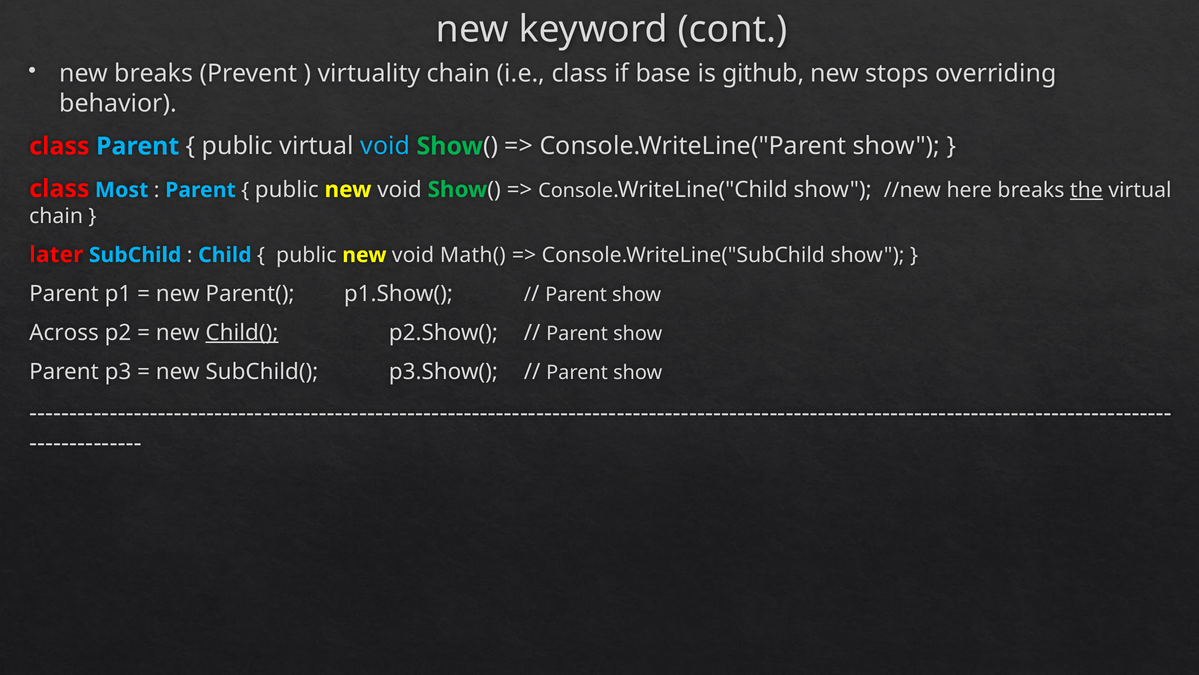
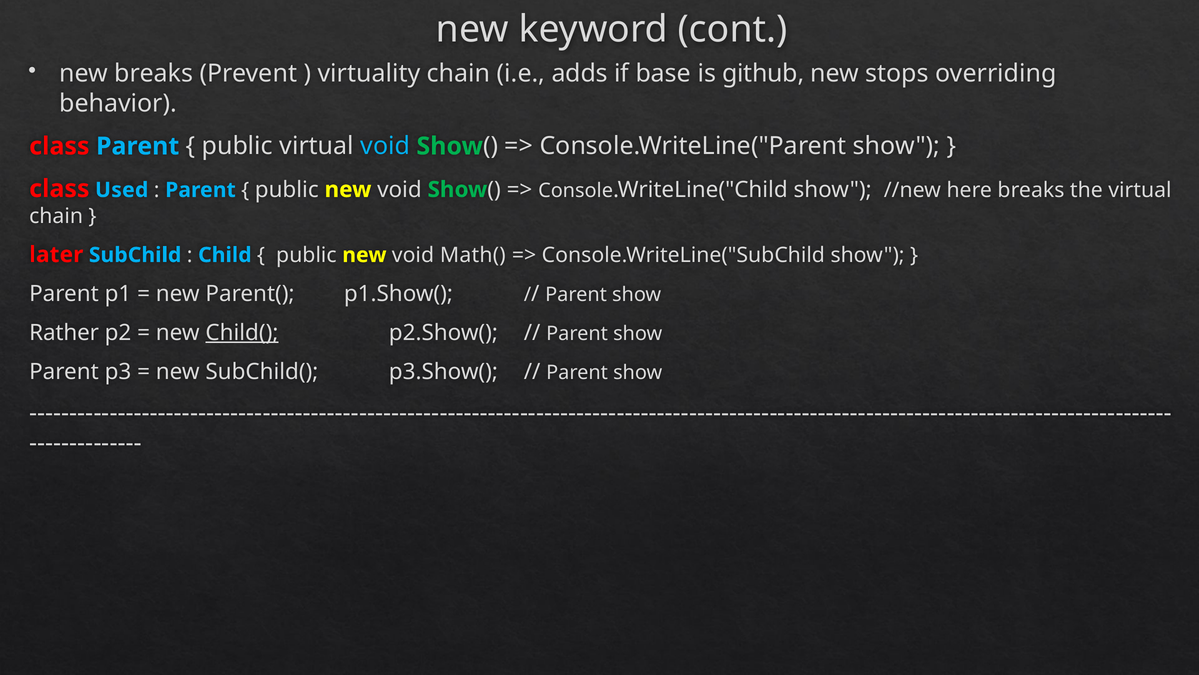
i.e class: class -> adds
Most: Most -> Used
the underline: present -> none
Across: Across -> Rather
